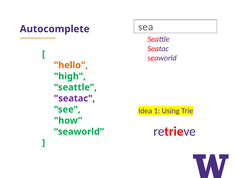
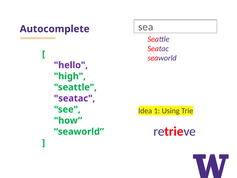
hello colour: orange -> purple
